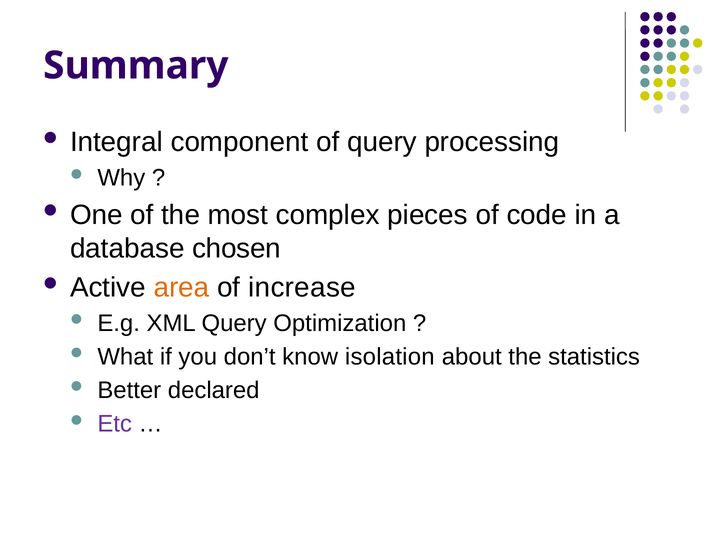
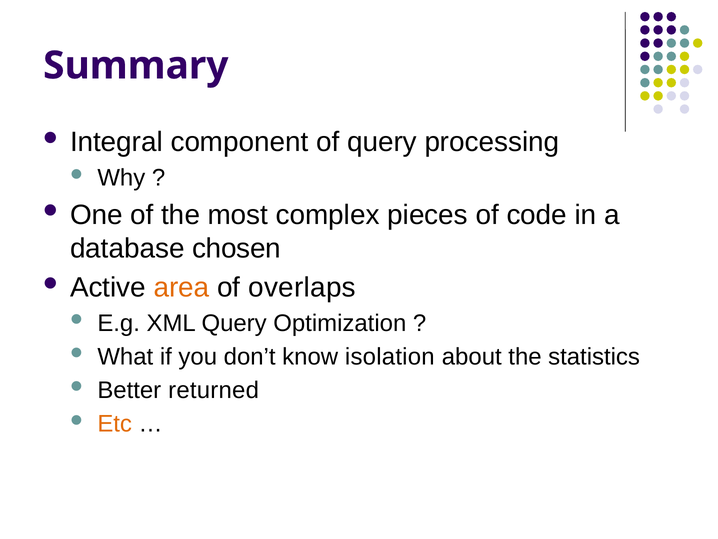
increase: increase -> overlaps
declared: declared -> returned
Etc colour: purple -> orange
